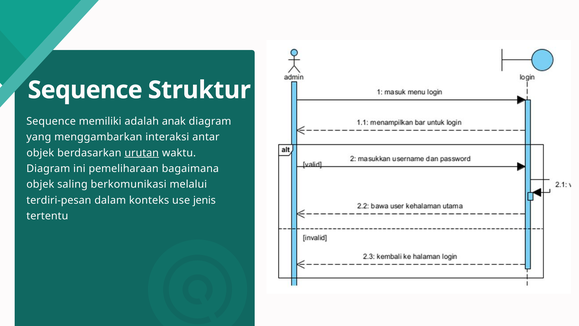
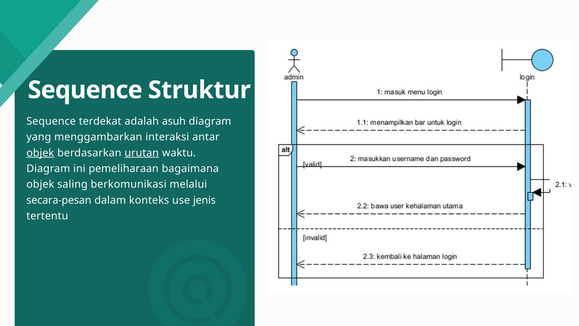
memiliki: memiliki -> terdekat
anak: anak -> asuh
objek at (40, 153) underline: none -> present
terdiri-pesan: terdiri-pesan -> secara-pesan
